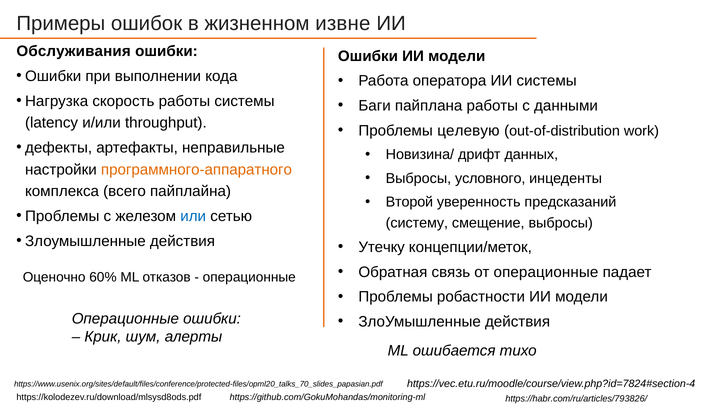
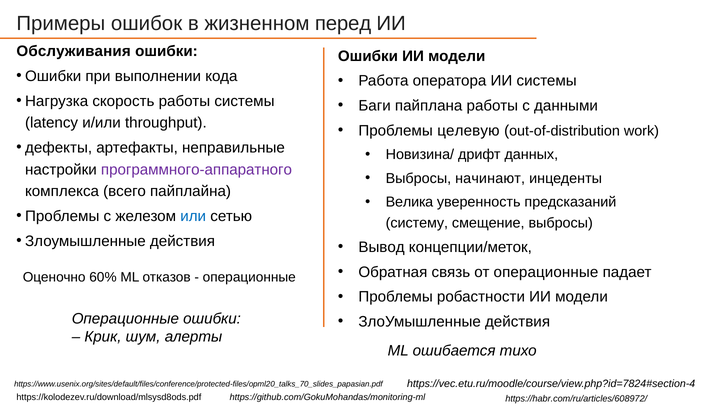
извне: извне -> перед
программного-аппаратного colour: orange -> purple
условного: условного -> начинают
Второй: Второй -> Велика
Утечку: Утечку -> Вывод
https://habr.com/ru/articles/793826/: https://habr.com/ru/articles/793826/ -> https://habr.com/ru/articles/608972/
